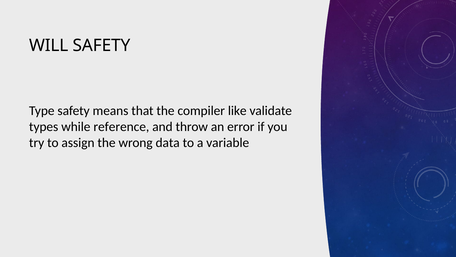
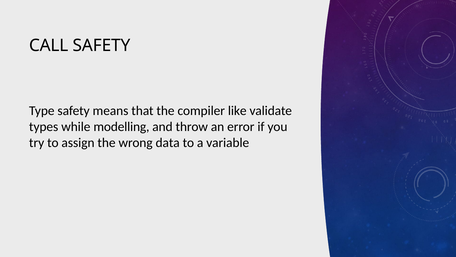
WILL: WILL -> CALL
reference: reference -> modelling
